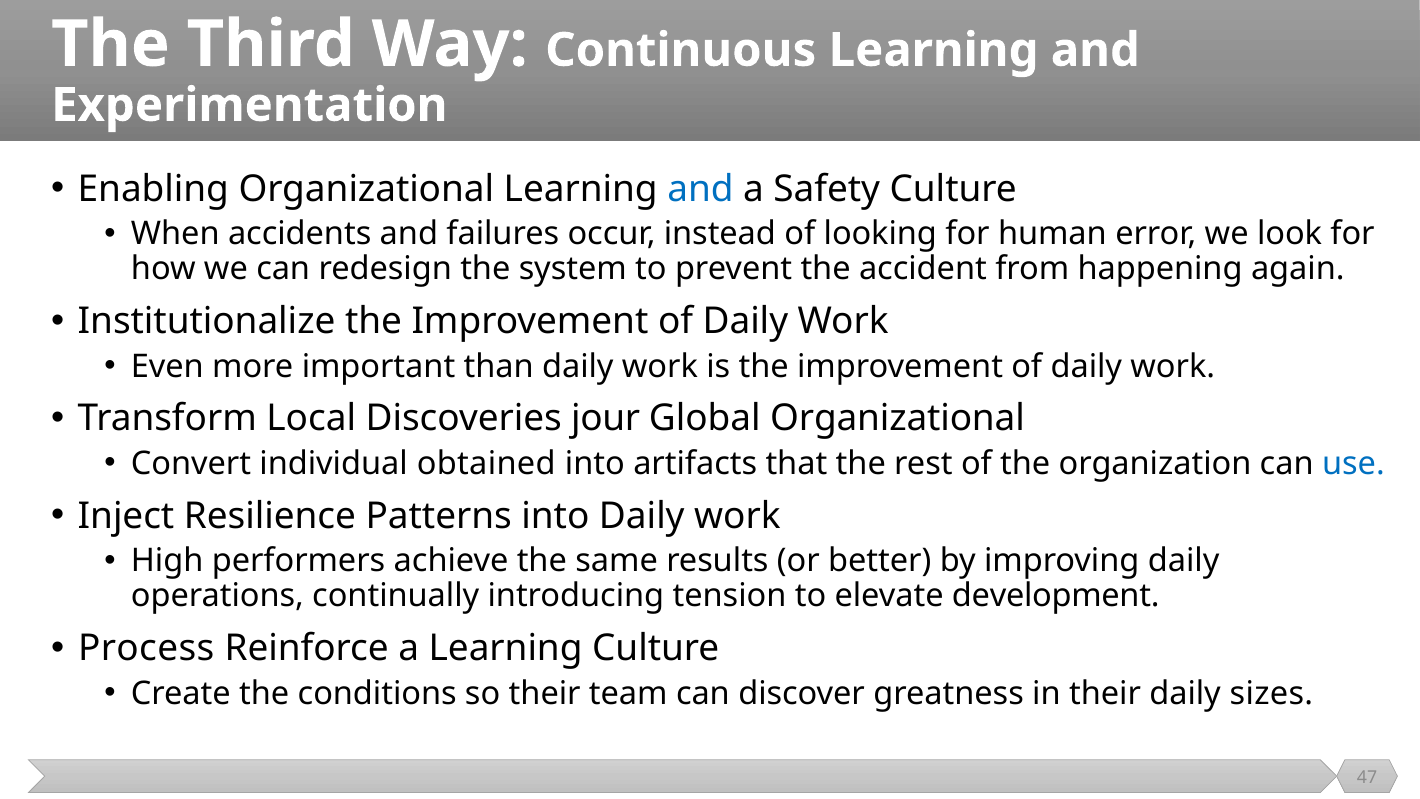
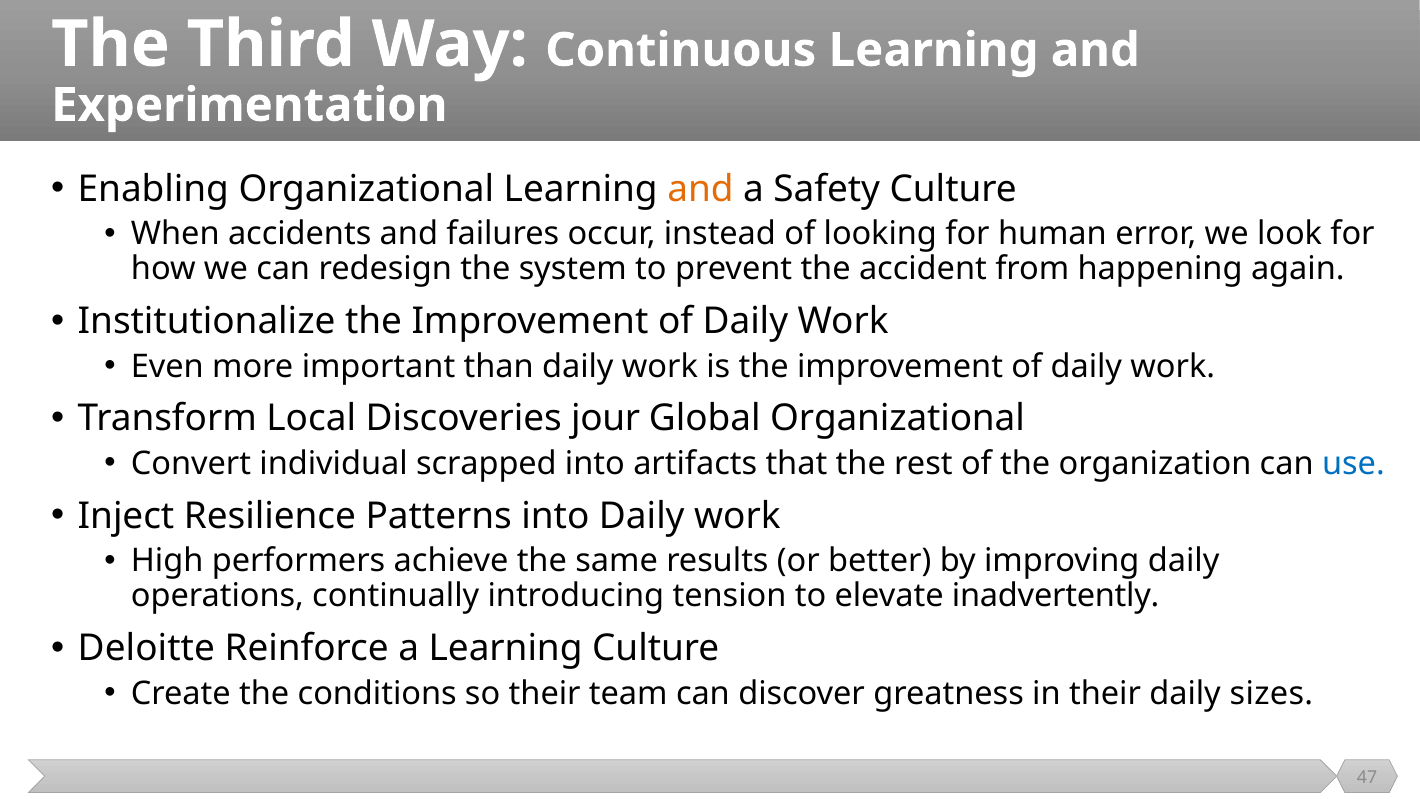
and at (700, 189) colour: blue -> orange
obtained: obtained -> scrapped
development: development -> inadvertently
Process: Process -> Deloitte
